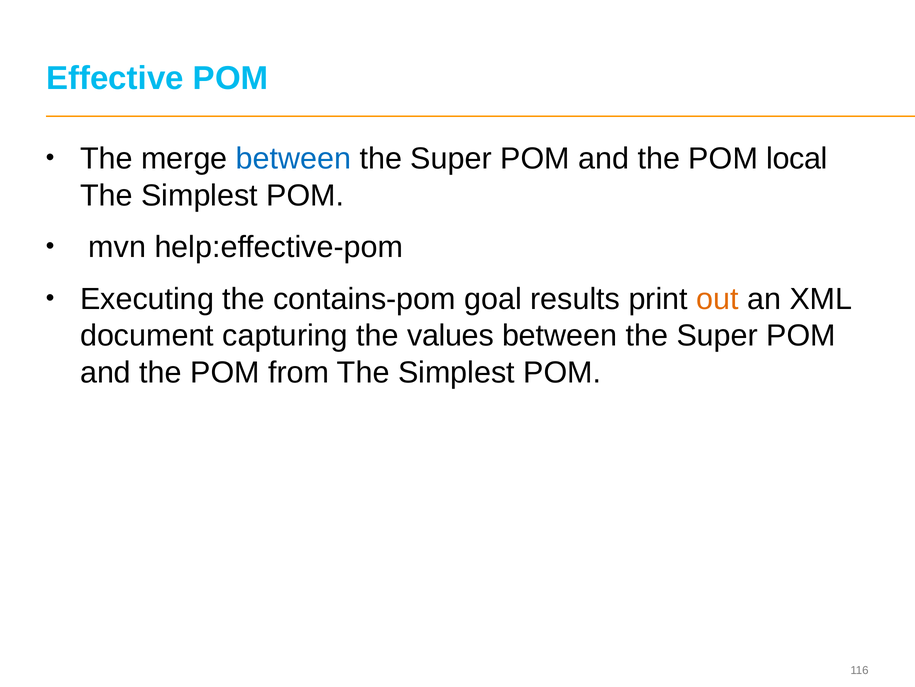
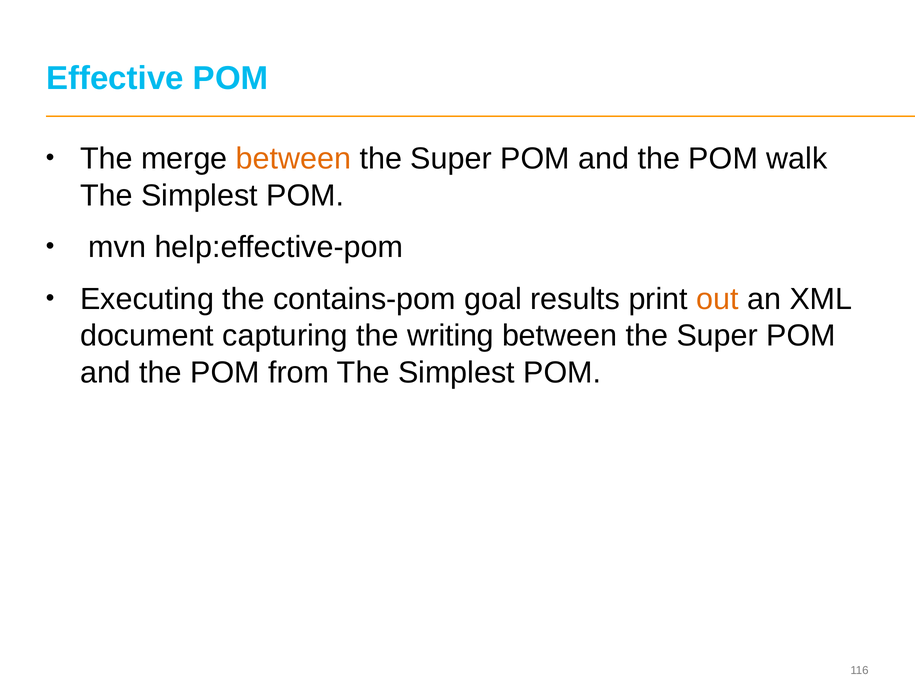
between at (294, 159) colour: blue -> orange
local: local -> walk
values: values -> writing
